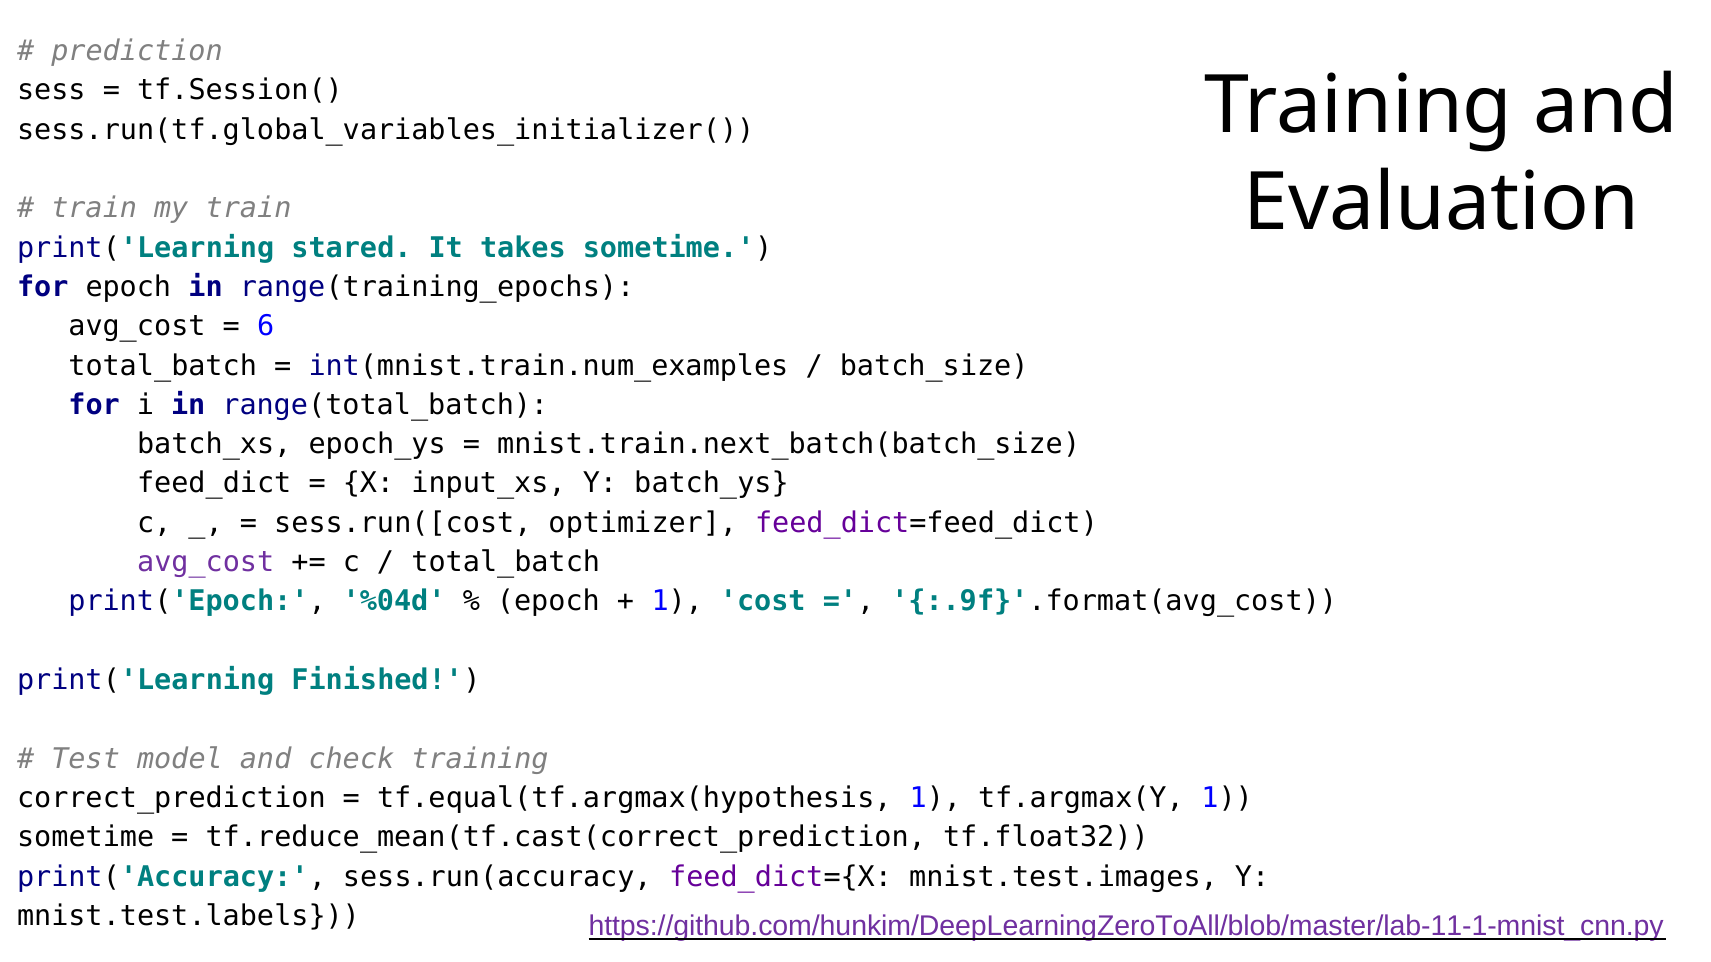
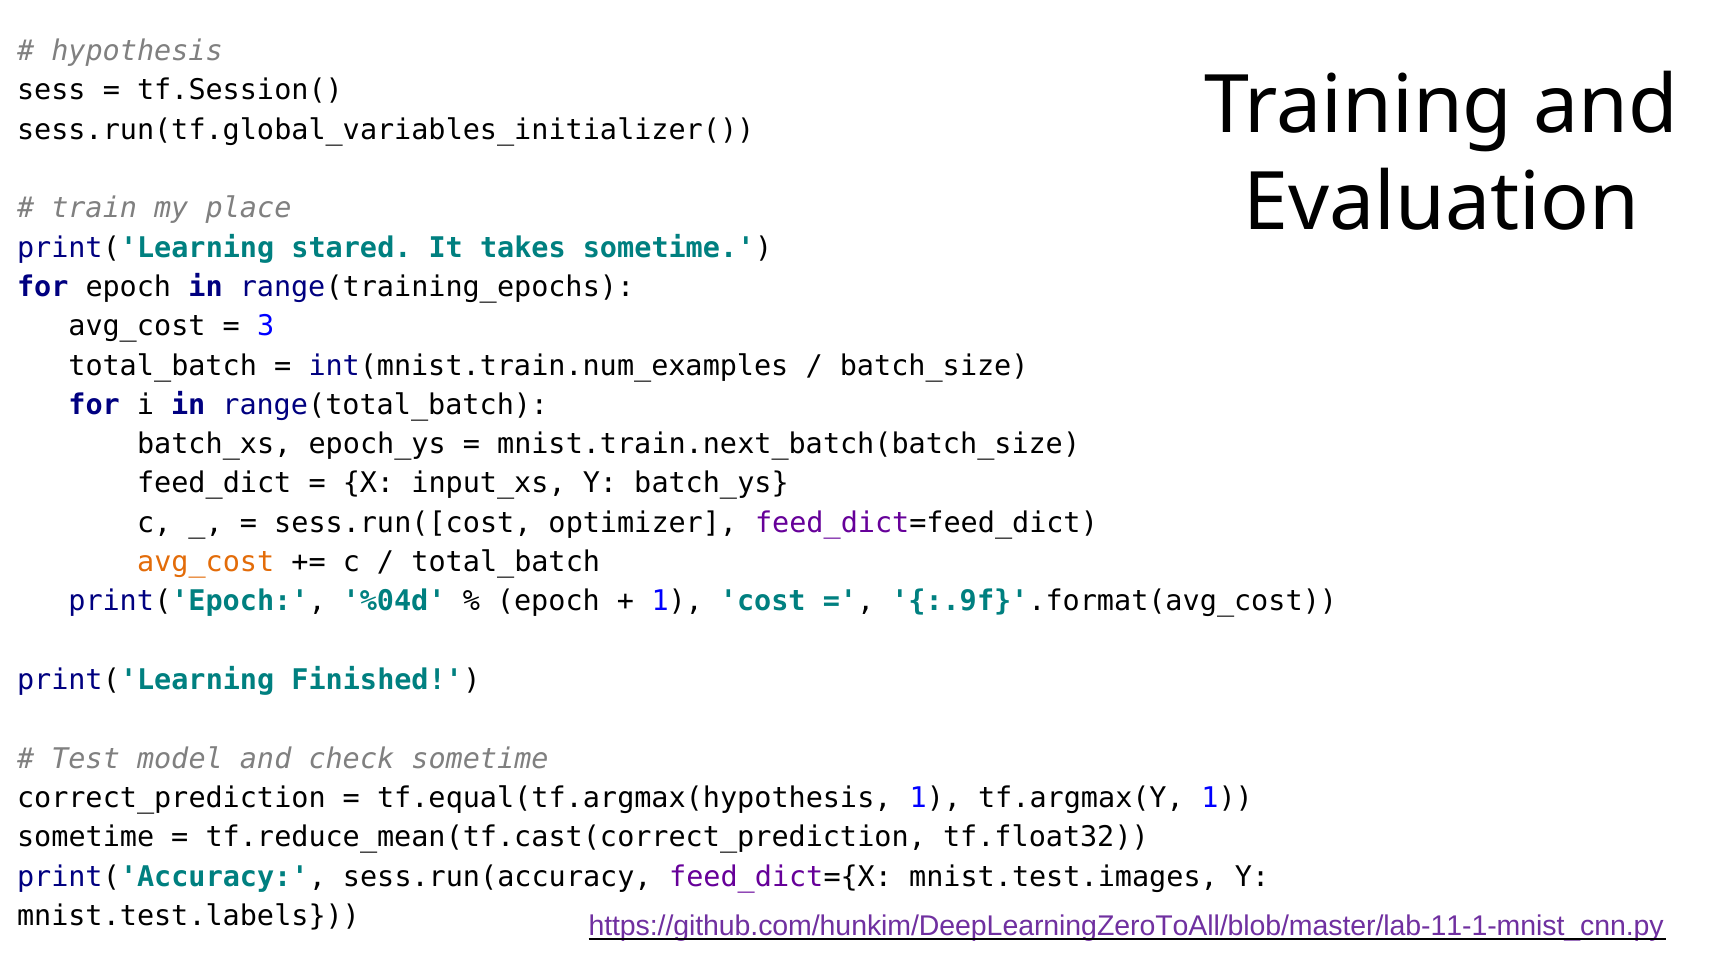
prediction: prediction -> hypothesis
my train: train -> place
6: 6 -> 3
avg_cost at (206, 563) colour: purple -> orange
check training: training -> sometime
